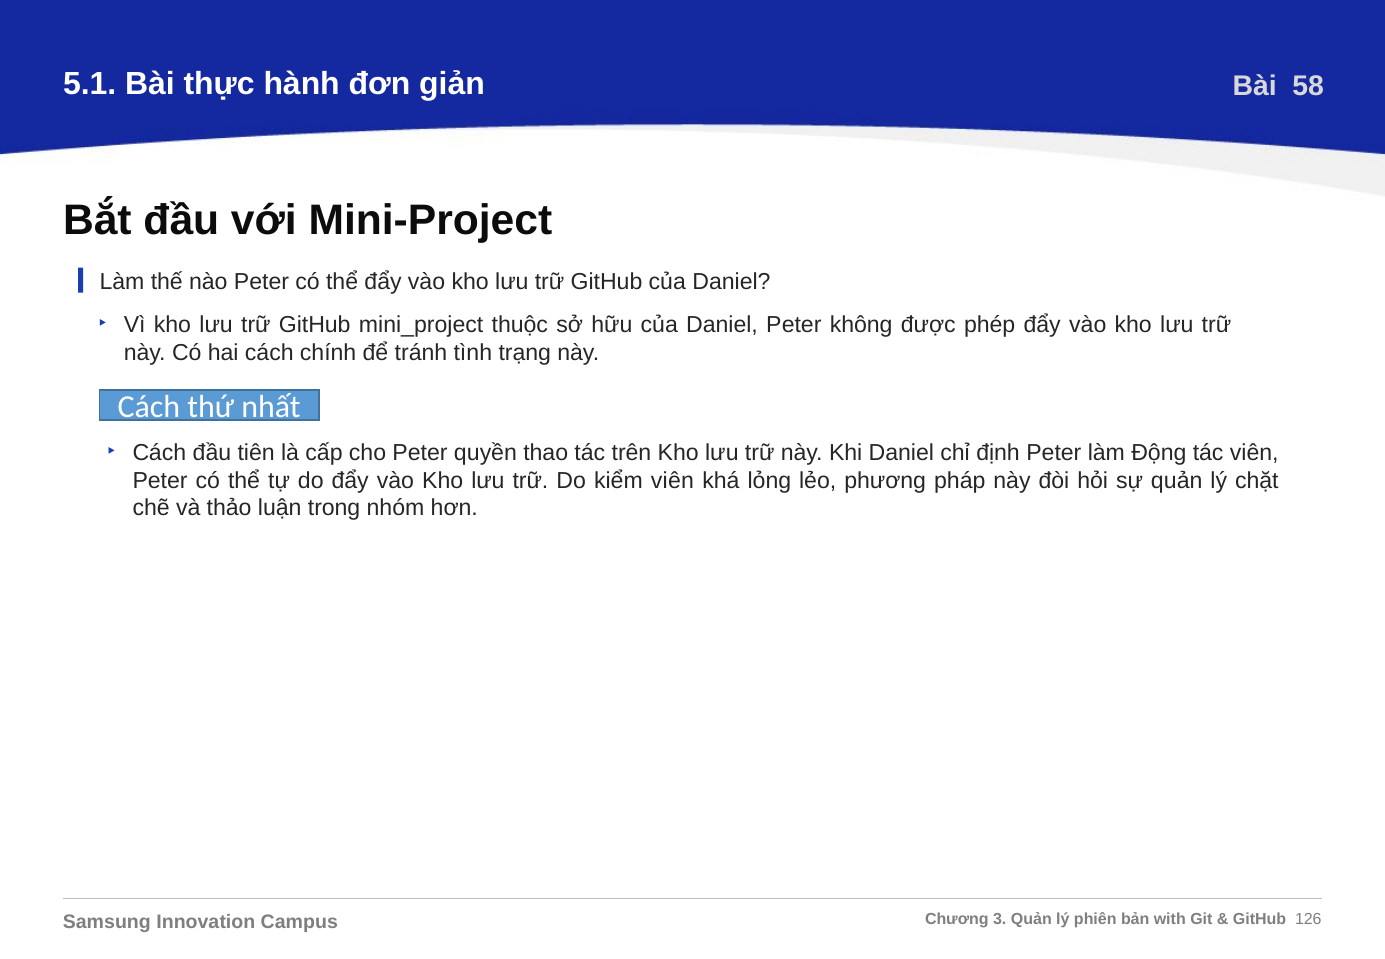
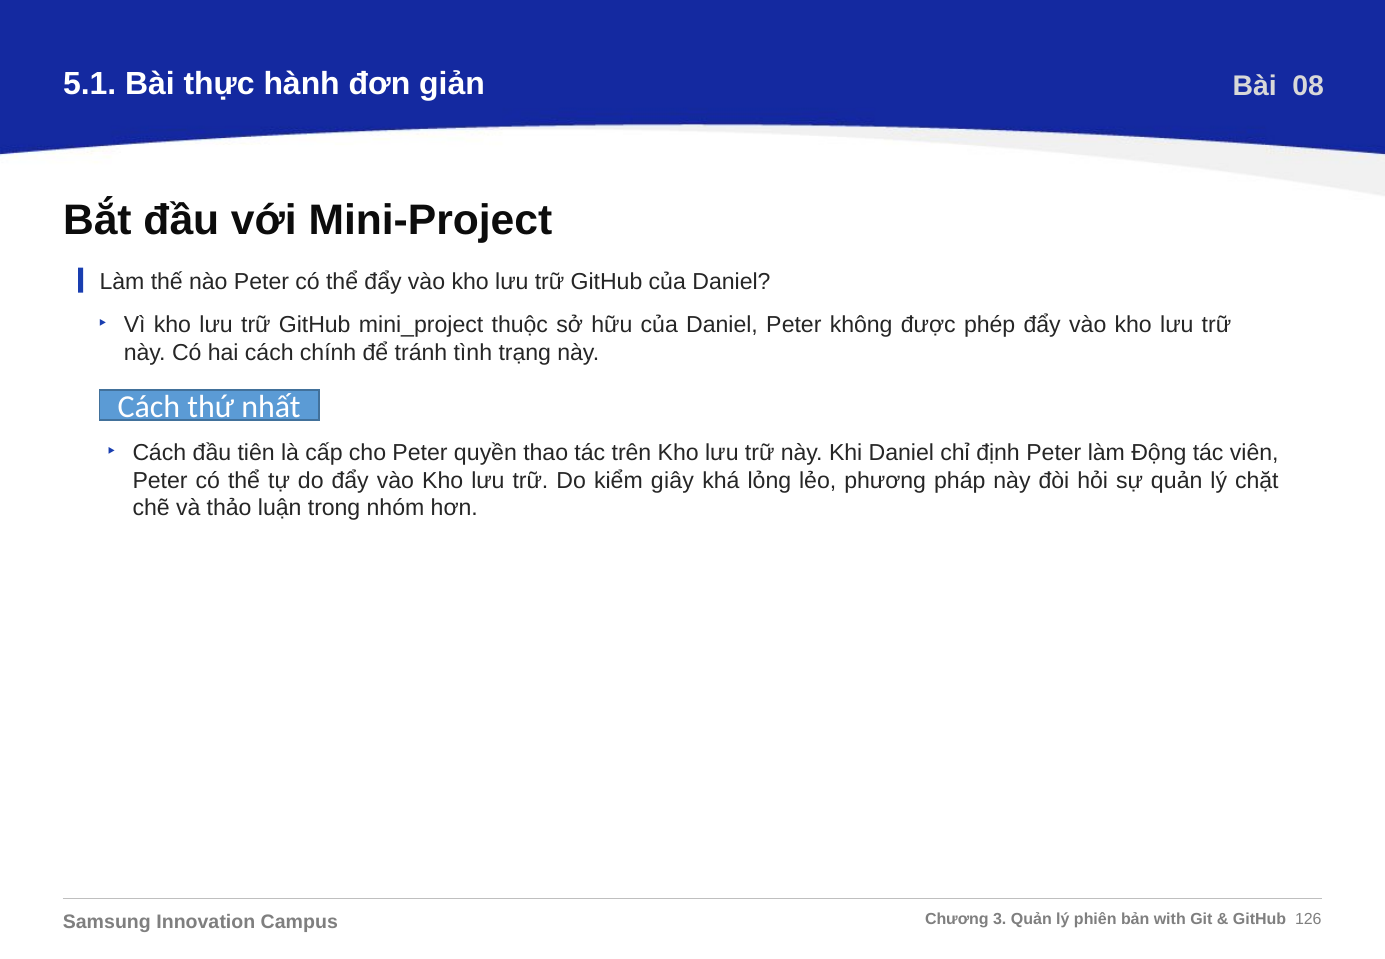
58: 58 -> 08
kiểm viên: viên -> giây
